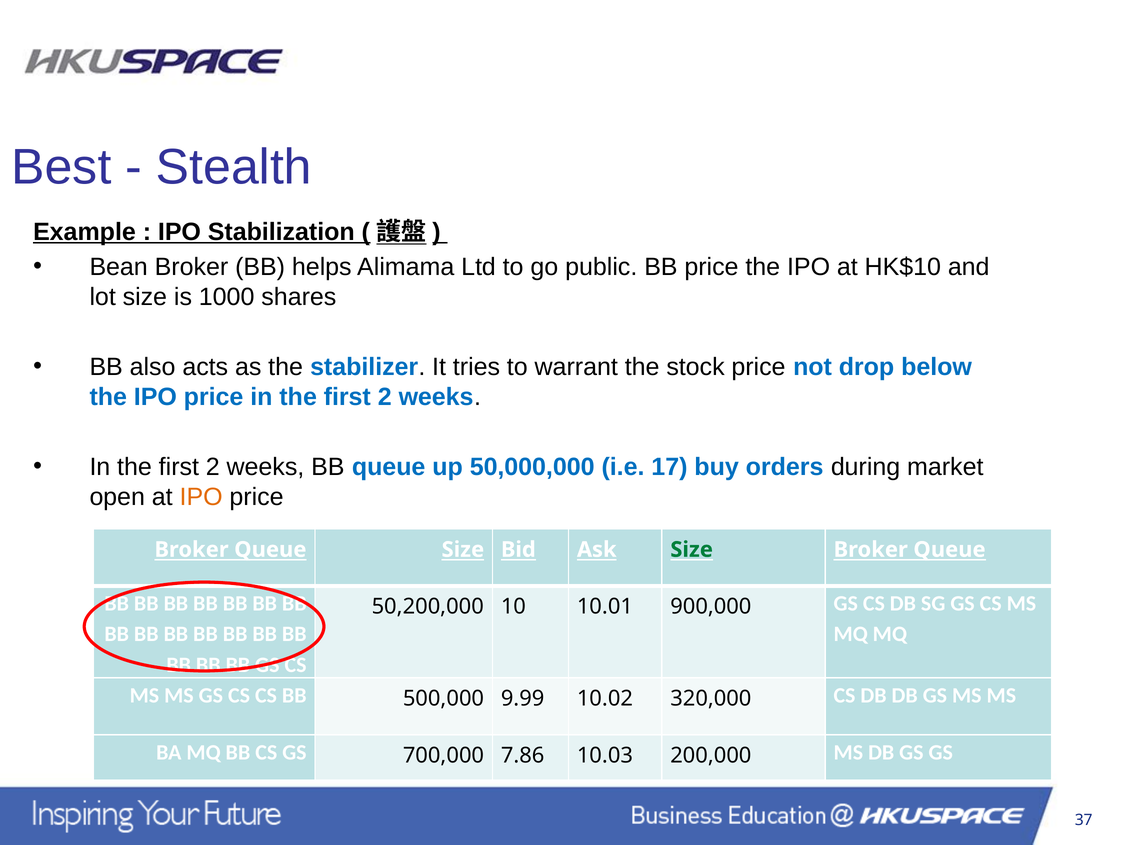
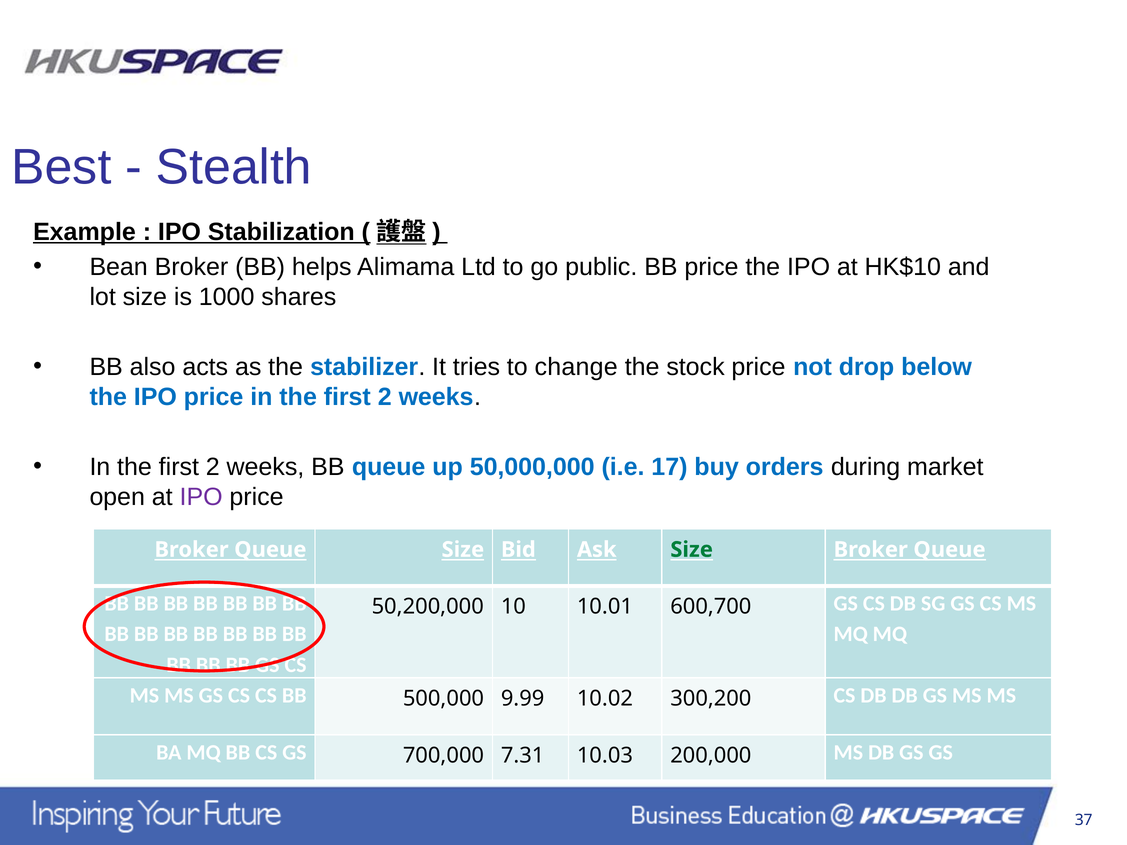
warrant: warrant -> change
IPO at (201, 497) colour: orange -> purple
900,000: 900,000 -> 600,700
320,000: 320,000 -> 300,200
7.86: 7.86 -> 7.31
